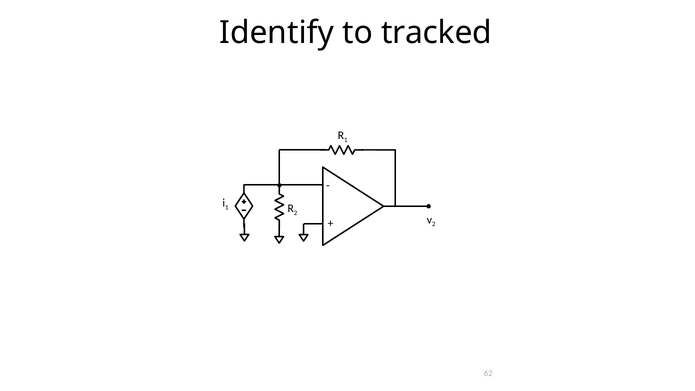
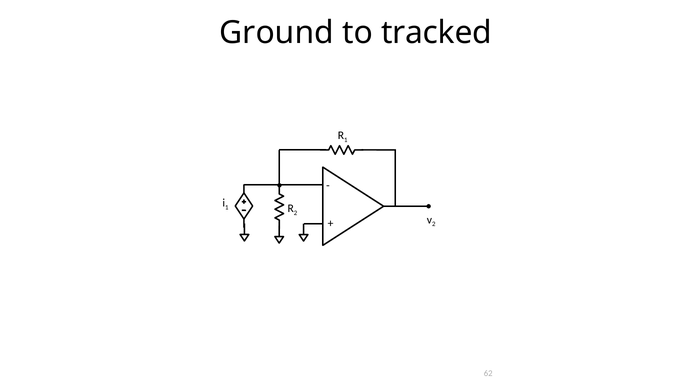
Identify: Identify -> Ground
